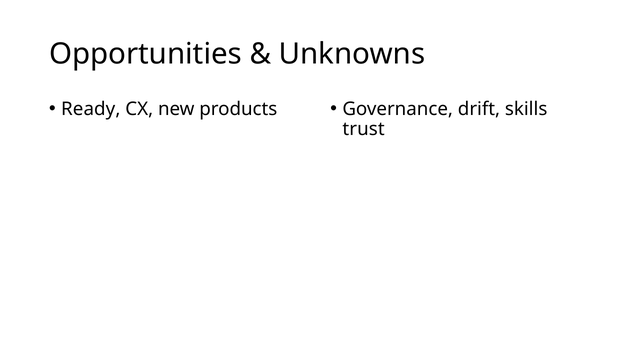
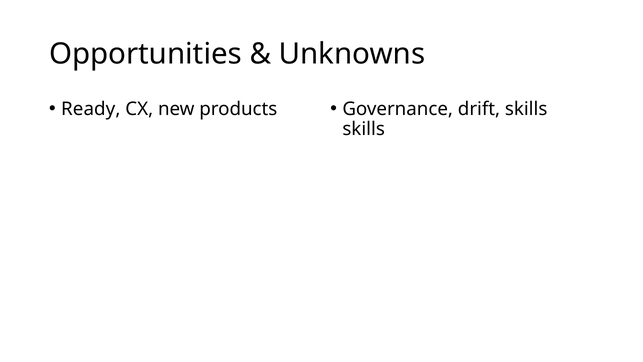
trust at (364, 129): trust -> skills
